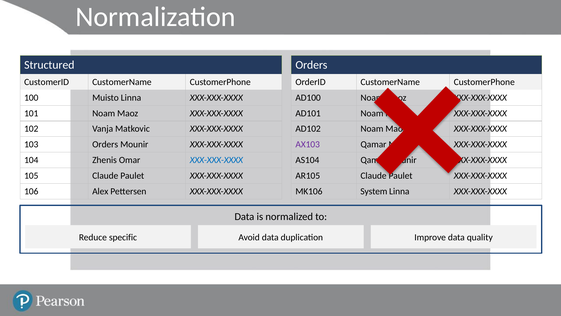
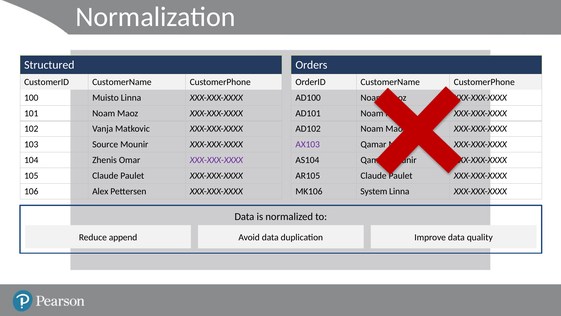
103 Orders: Orders -> Source
XXX-XXX-XXXX at (216, 160) colour: blue -> purple
specific: specific -> append
